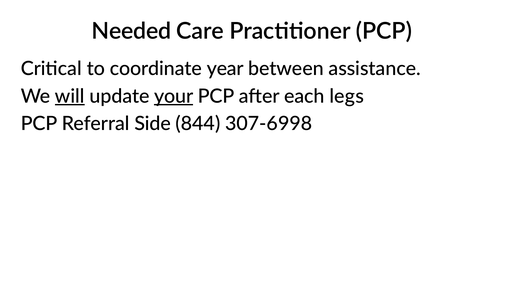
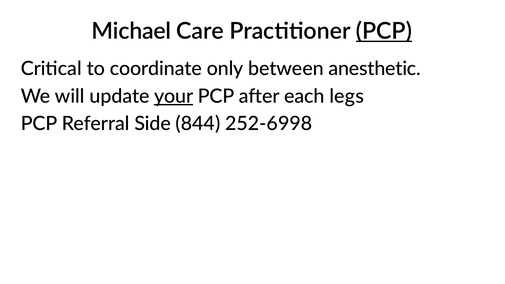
Needed: Needed -> Michael
PCP at (384, 31) underline: none -> present
year: year -> only
assistance: assistance -> anesthetic
will underline: present -> none
307-6998: 307-6998 -> 252-6998
